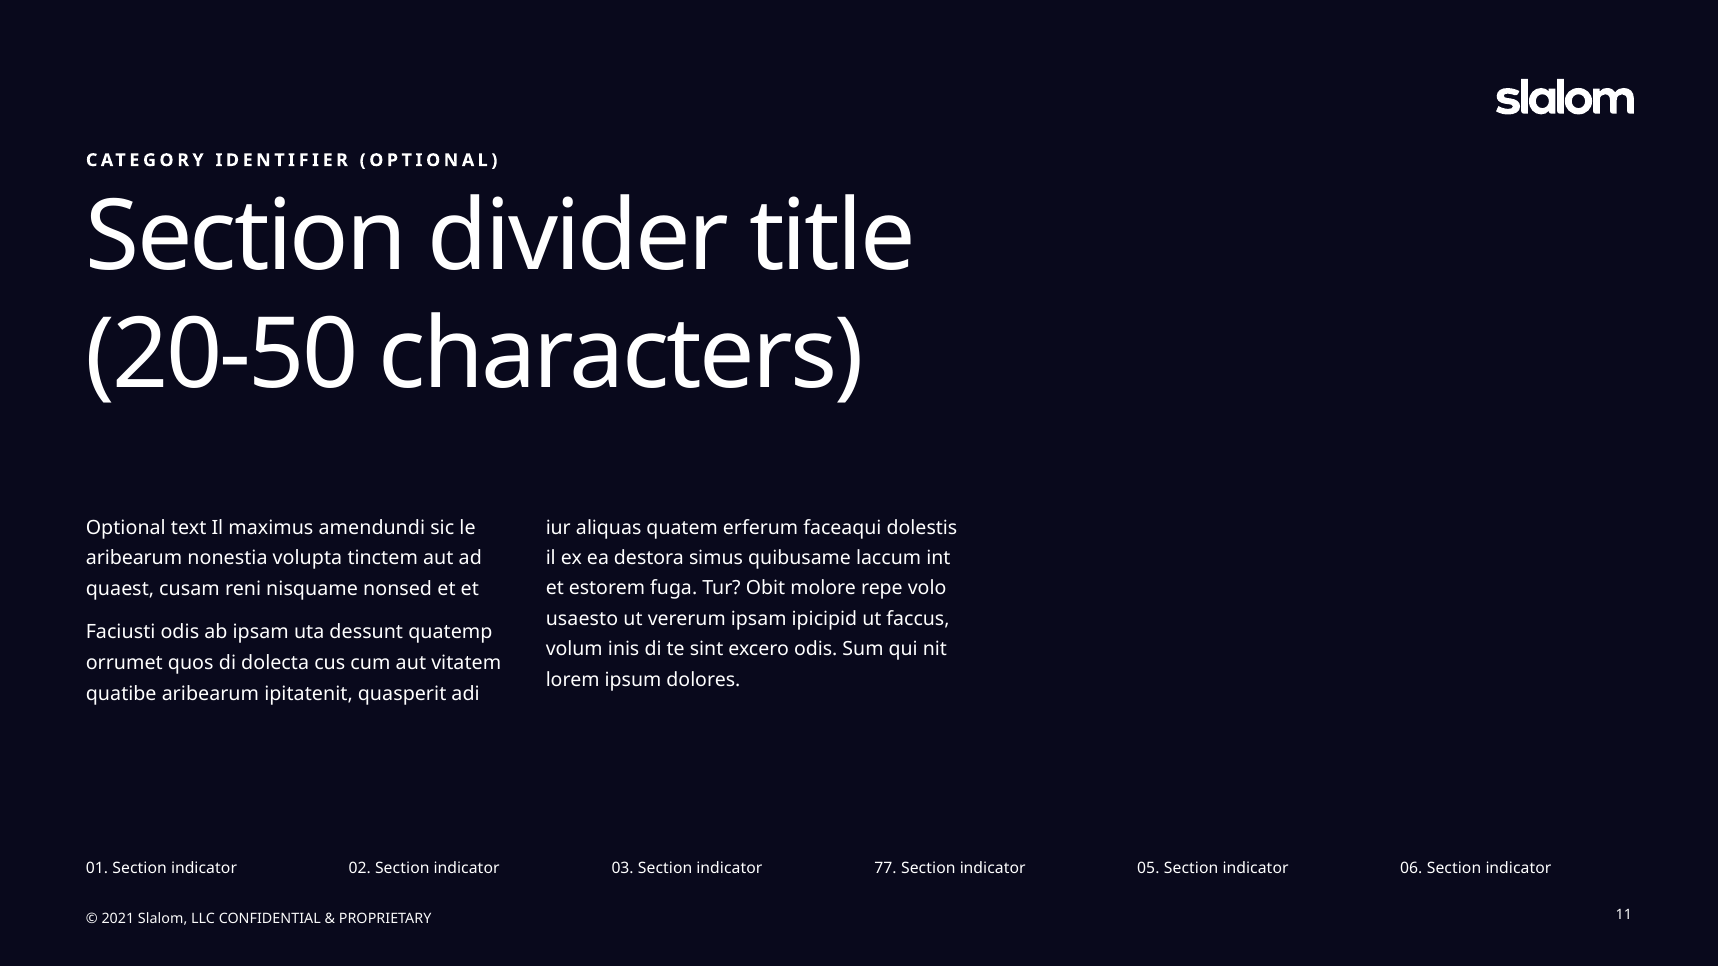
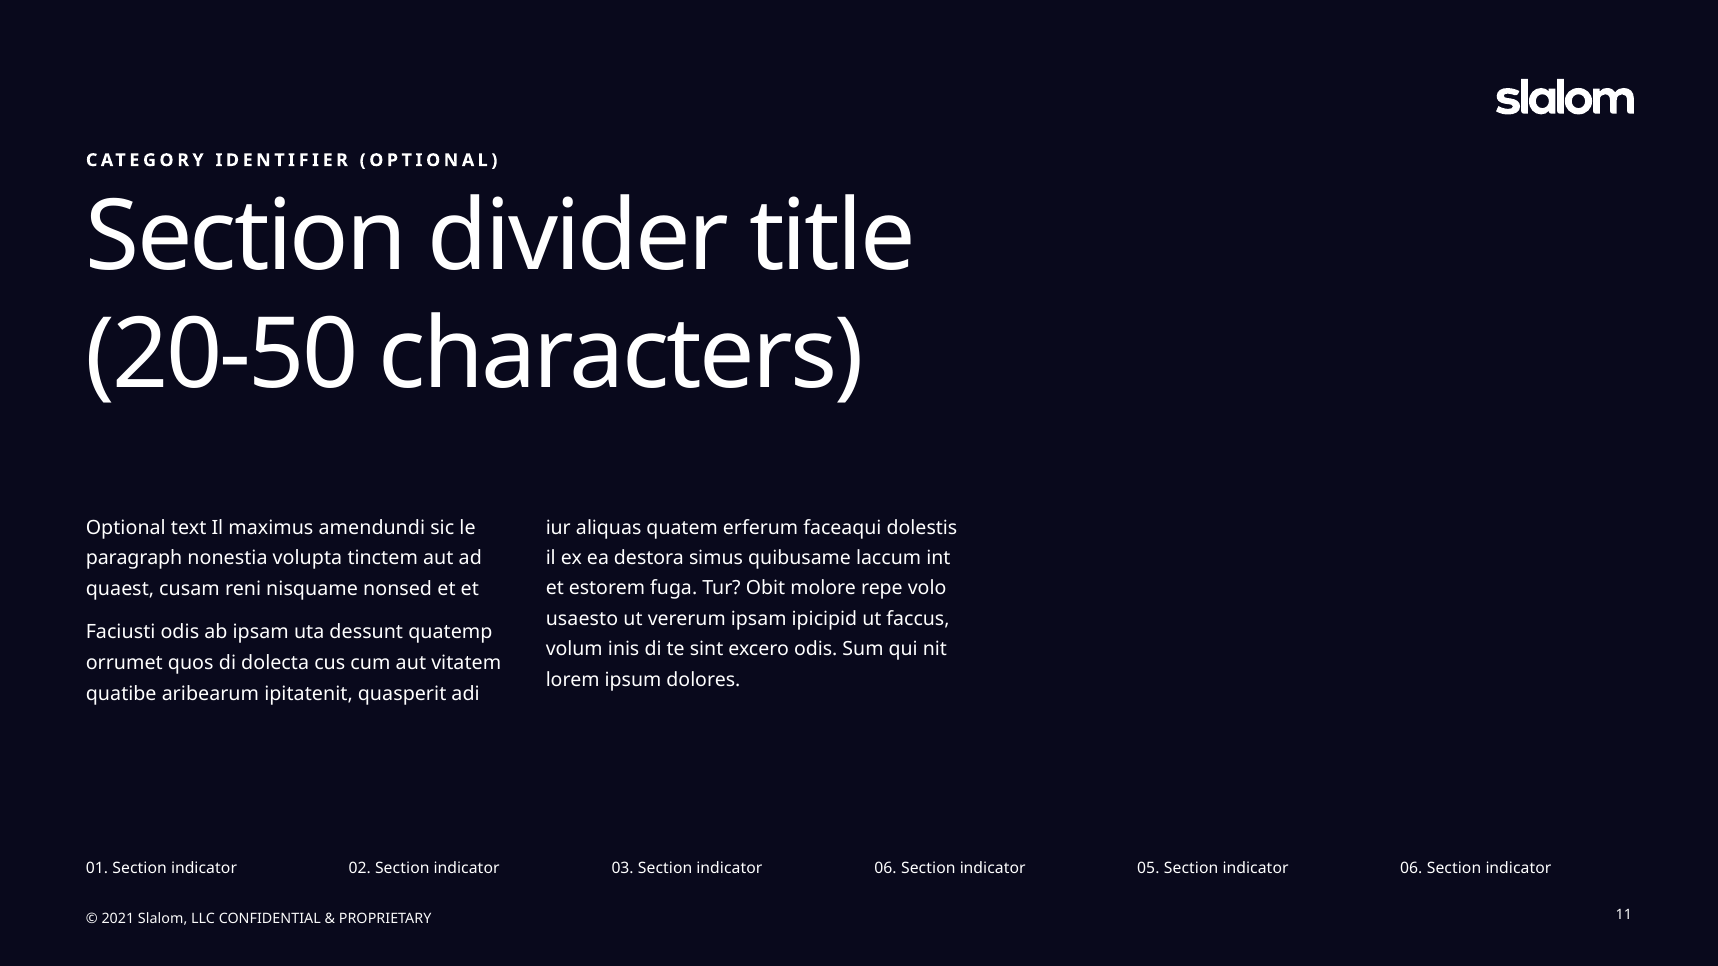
aribearum at (134, 559): aribearum -> paragraph
03 Section indicator 77: 77 -> 06
